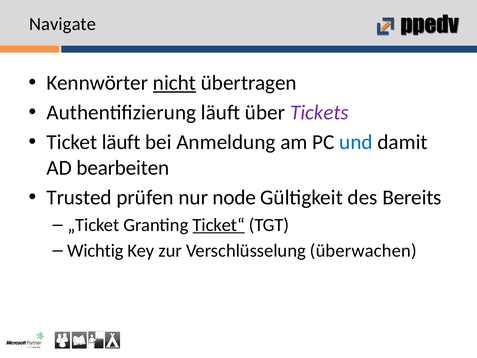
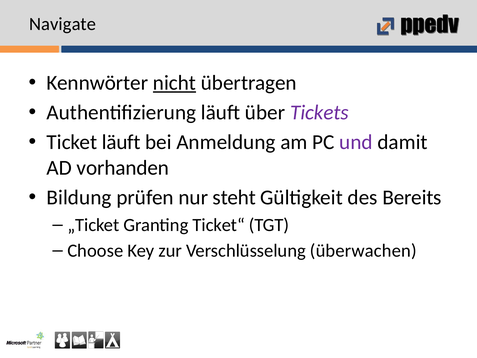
und colour: blue -> purple
bearbeiten: bearbeiten -> vorhanden
Trusted: Trusted -> Bildung
node: node -> steht
Ticket“ underline: present -> none
Wichtig: Wichtig -> Choose
